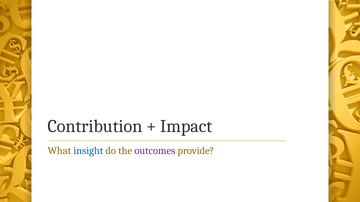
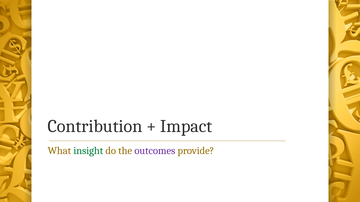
insight colour: blue -> green
